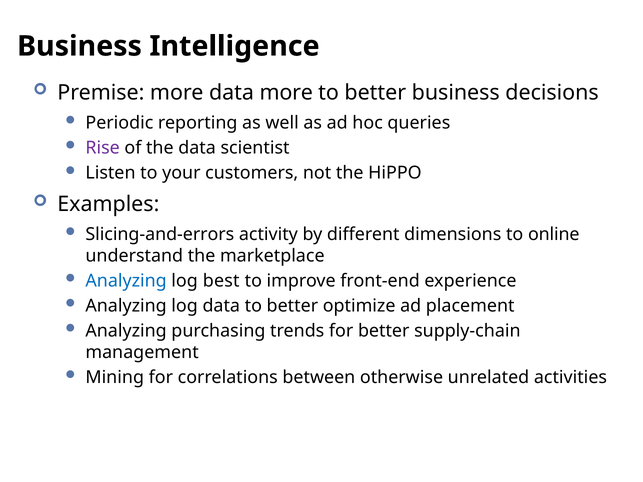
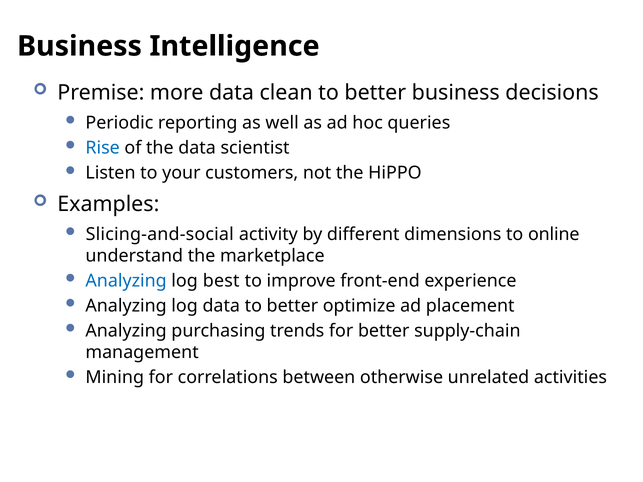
data more: more -> clean
Rise colour: purple -> blue
Slicing-and-errors: Slicing-and-errors -> Slicing-and-social
